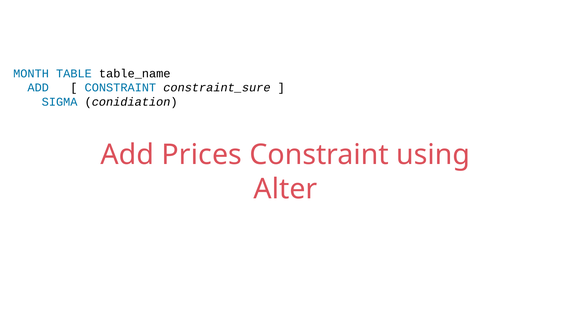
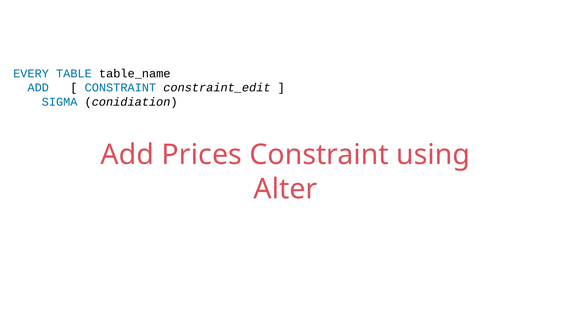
MONTH: MONTH -> EVERY
constraint_sure: constraint_sure -> constraint_edit
